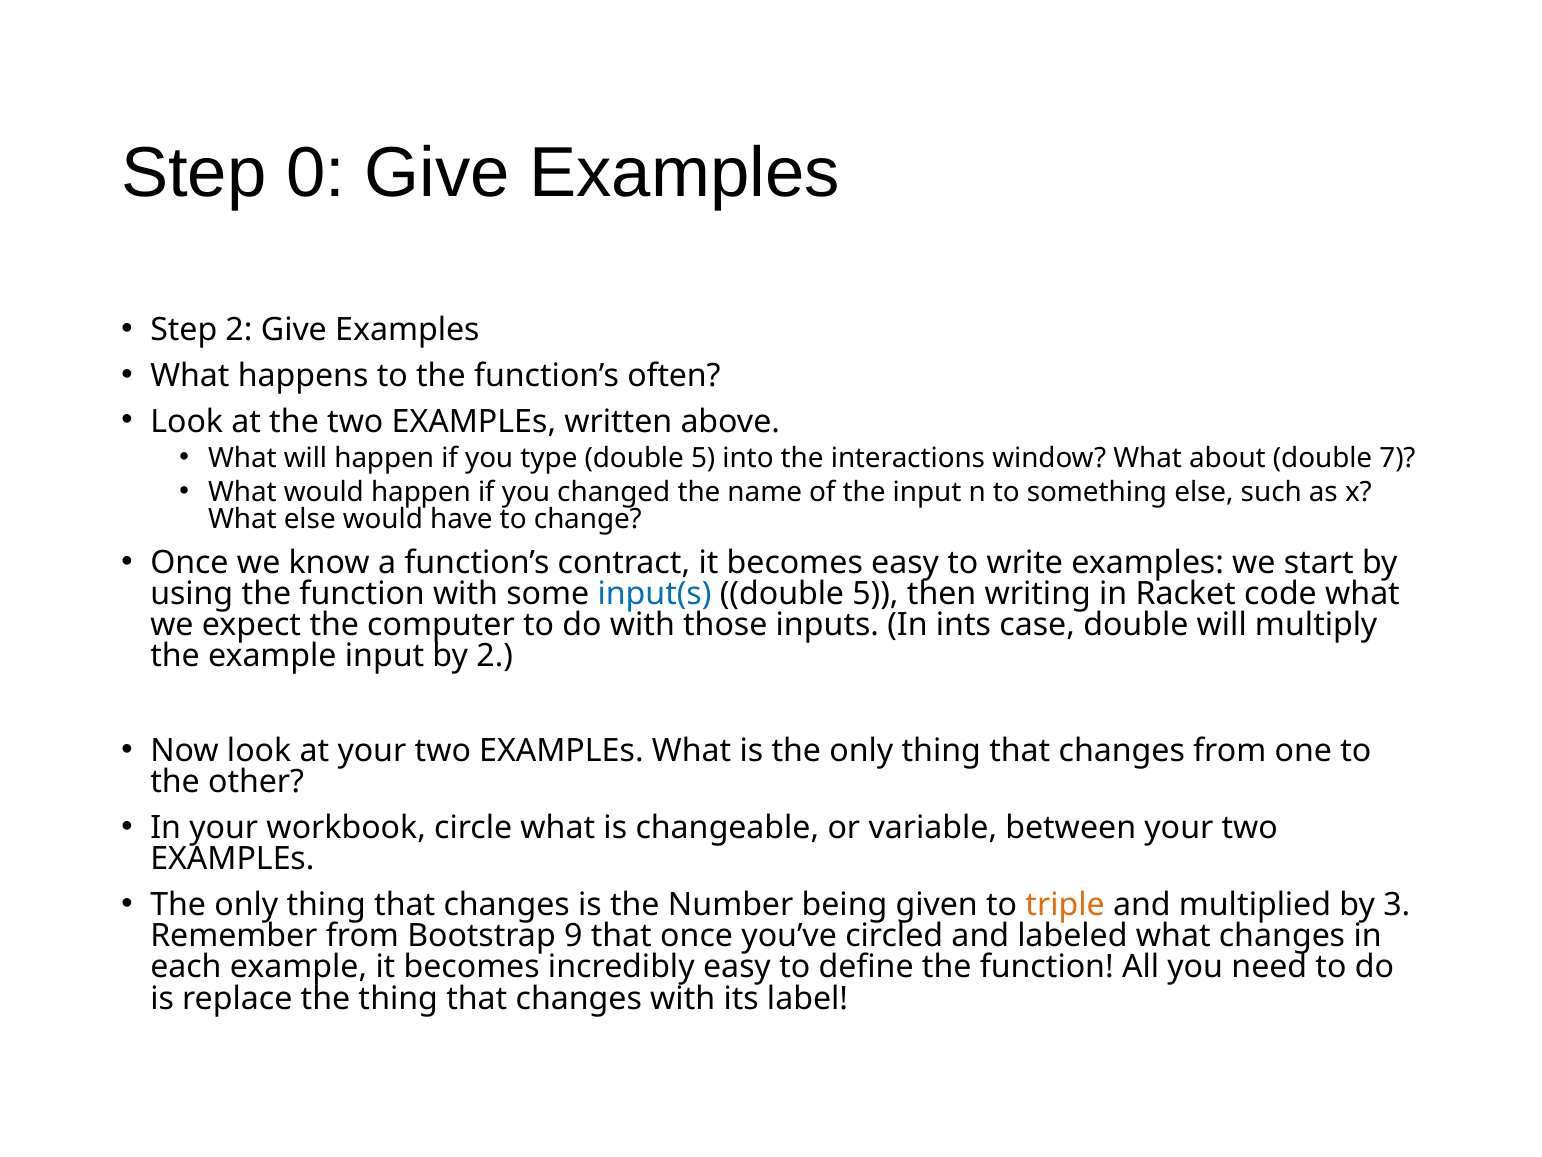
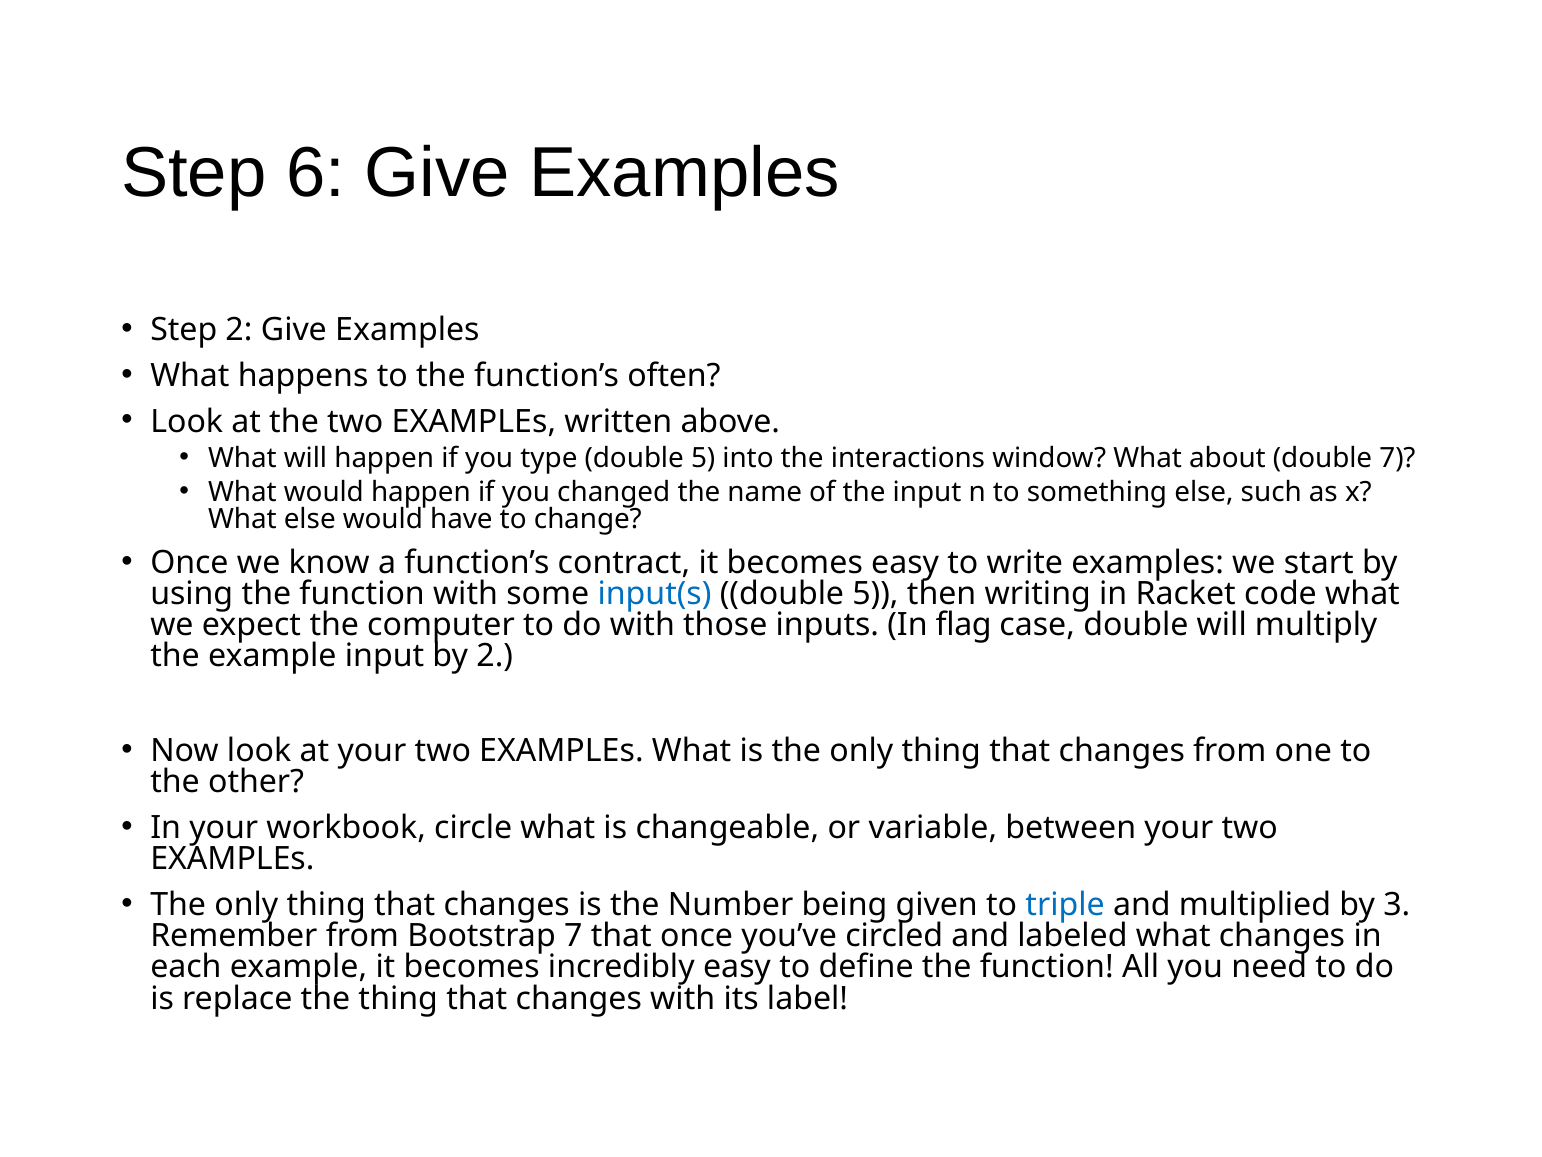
0: 0 -> 6
ints: ints -> flag
triple colour: orange -> blue
Bootstrap 9: 9 -> 7
